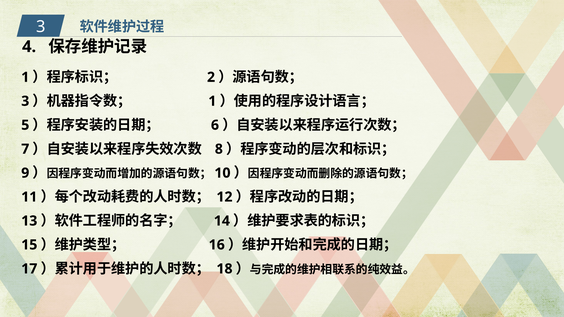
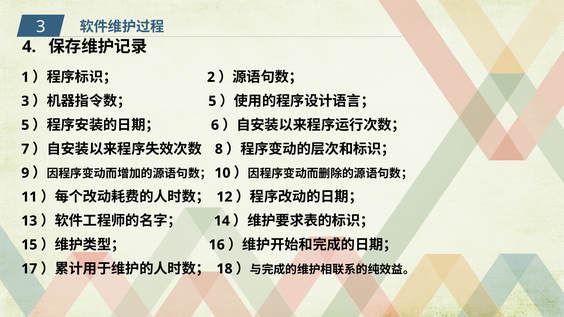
1 at (212, 101): 1 -> 5
